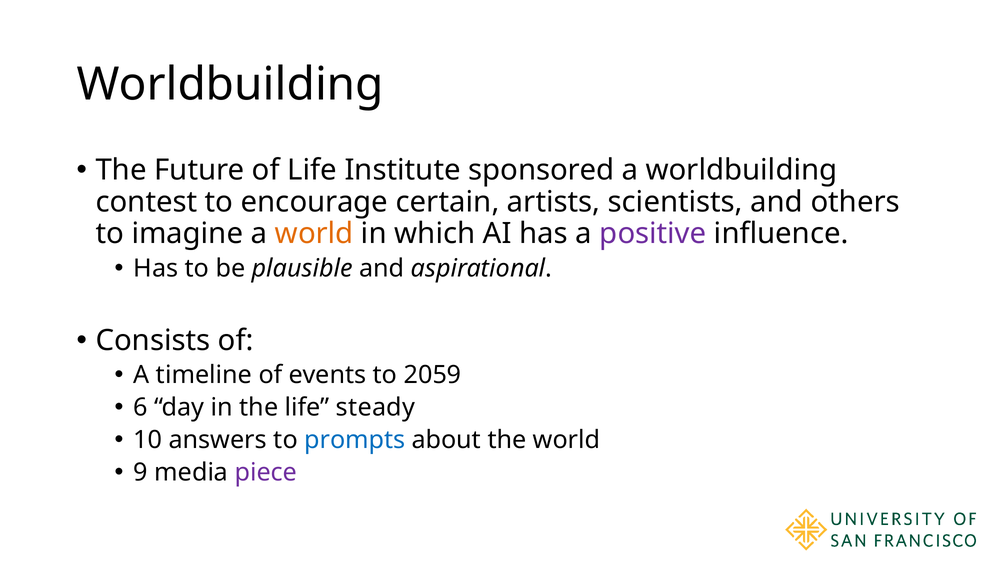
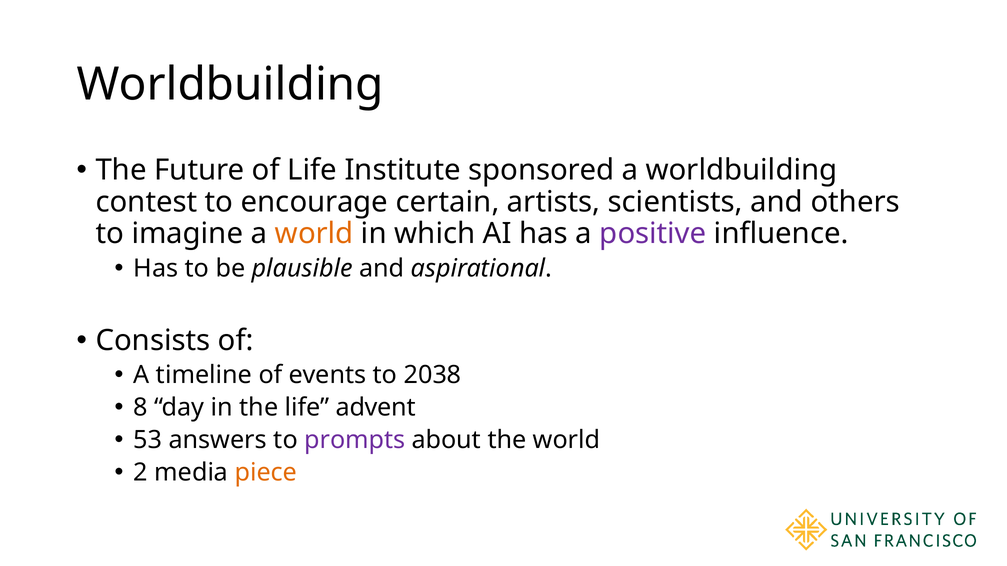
2059: 2059 -> 2038
6: 6 -> 8
steady: steady -> advent
10: 10 -> 53
prompts colour: blue -> purple
9: 9 -> 2
piece colour: purple -> orange
